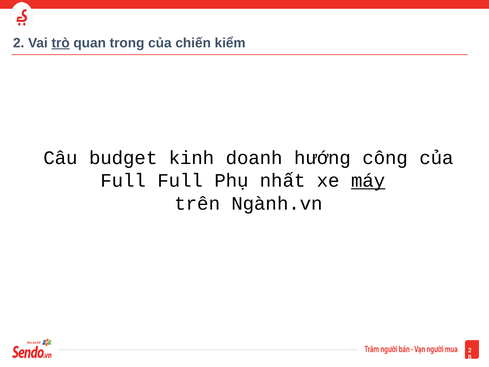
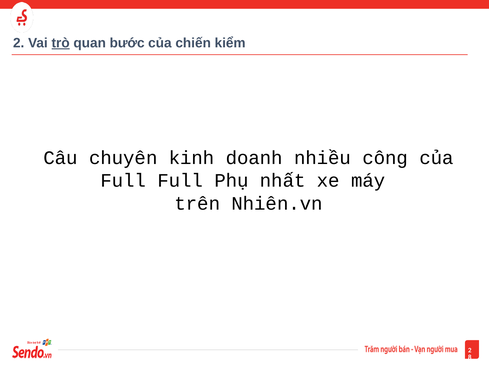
trong: trong -> bước
budget: budget -> chuyên
hướng: hướng -> nhiều
máy underline: present -> none
Ngành.vn: Ngành.vn -> Nhiên.vn
